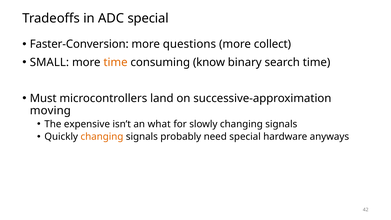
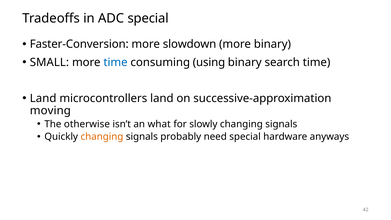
questions: questions -> slowdown
more collect: collect -> binary
time at (116, 62) colour: orange -> blue
know: know -> using
Must at (43, 98): Must -> Land
expensive: expensive -> otherwise
